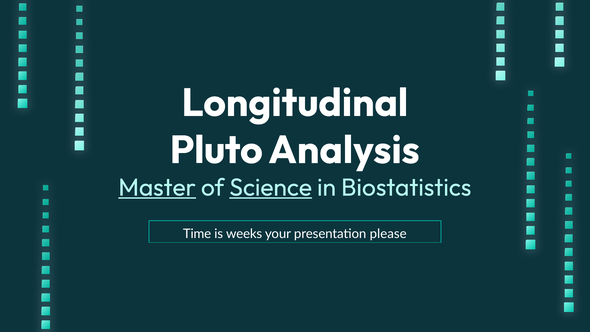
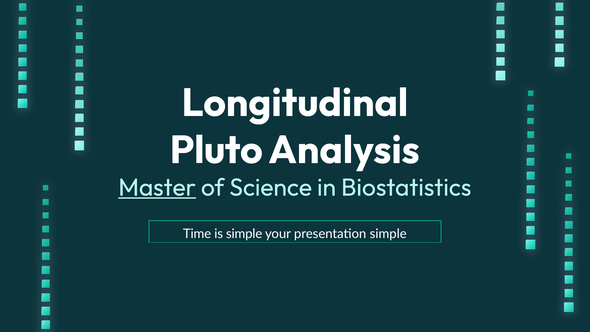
Science underline: present -> none
is weeks: weeks -> simple
presentation please: please -> simple
